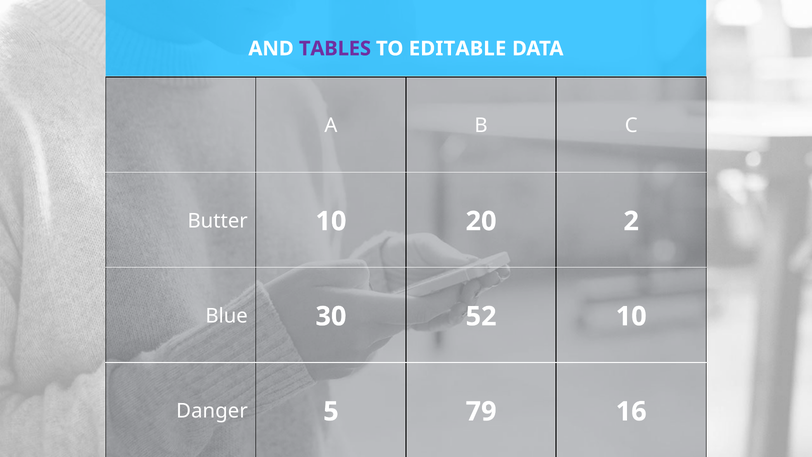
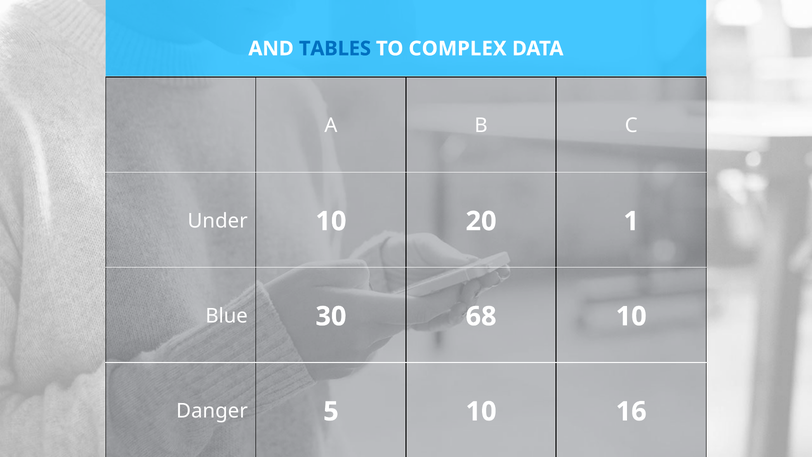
TABLES colour: purple -> blue
EDITABLE: EDITABLE -> COMPLEX
Butter: Butter -> Under
2: 2 -> 1
52: 52 -> 68
5 79: 79 -> 10
